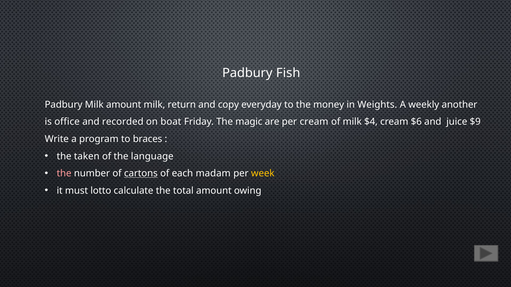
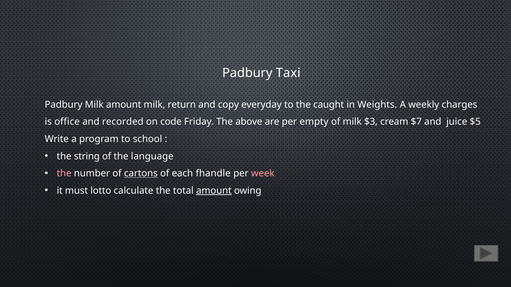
Fish: Fish -> Taxi
money: money -> caught
another: another -> charges
boat: boat -> code
magic: magic -> above
per cream: cream -> empty
$4: $4 -> $3
$6: $6 -> $7
$9: $9 -> $5
braces: braces -> school
taken: taken -> string
madam: madam -> fhandle
week colour: yellow -> pink
amount at (214, 191) underline: none -> present
